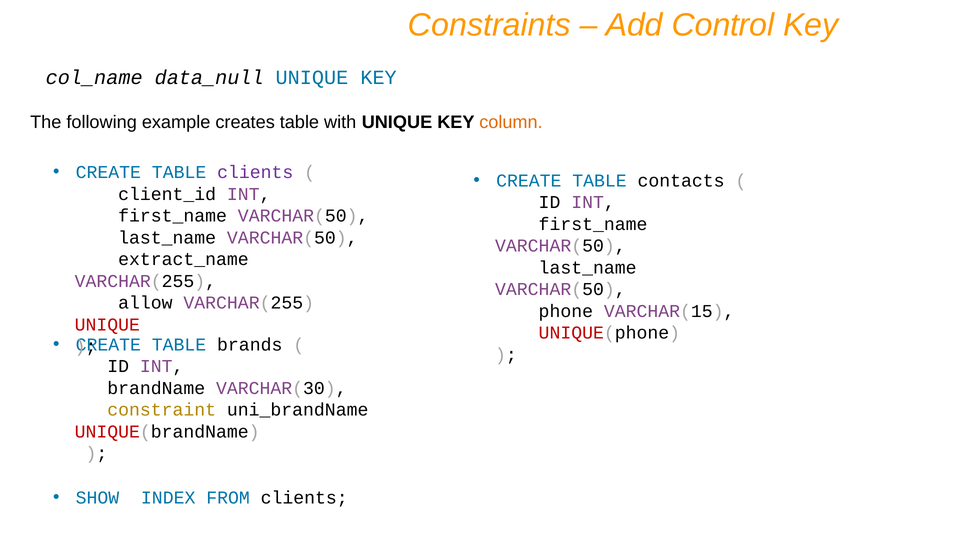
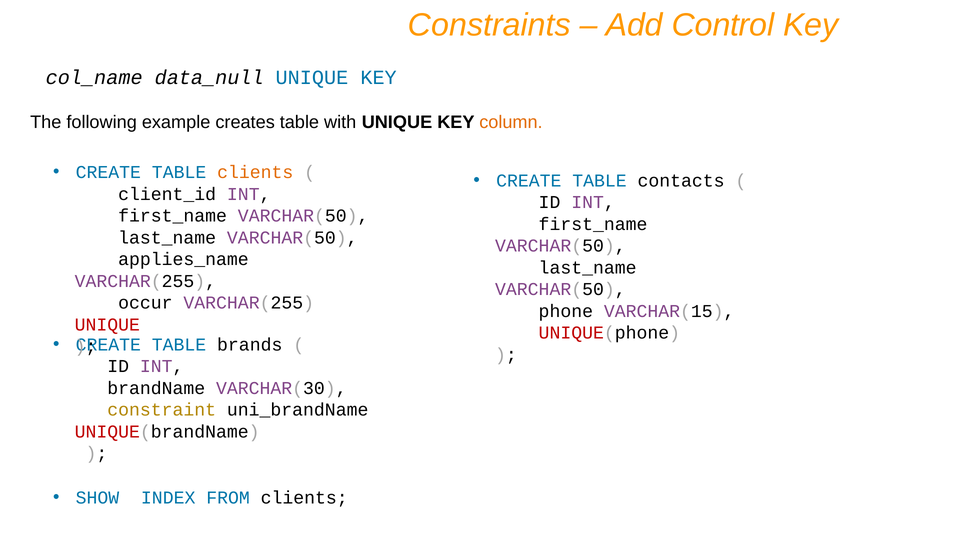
clients at (255, 172) colour: purple -> orange
extract_name: extract_name -> applies_name
allow: allow -> occur
